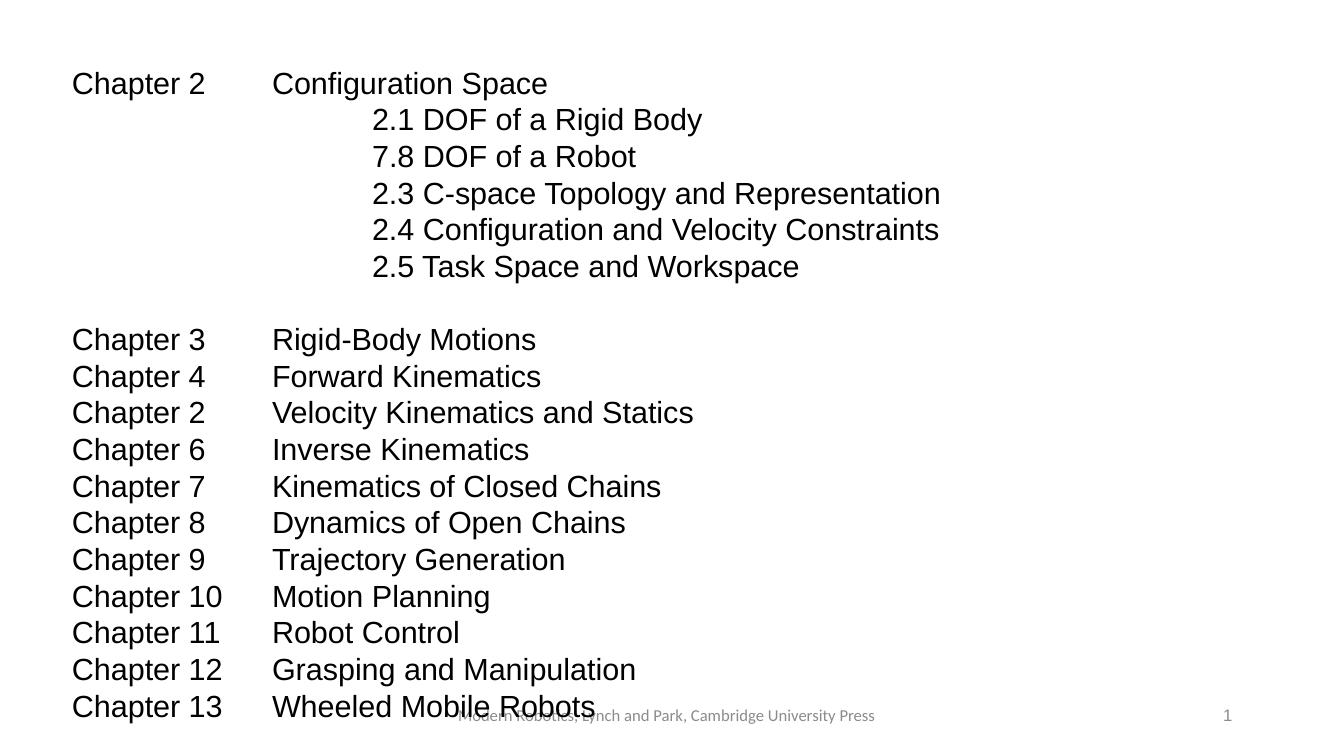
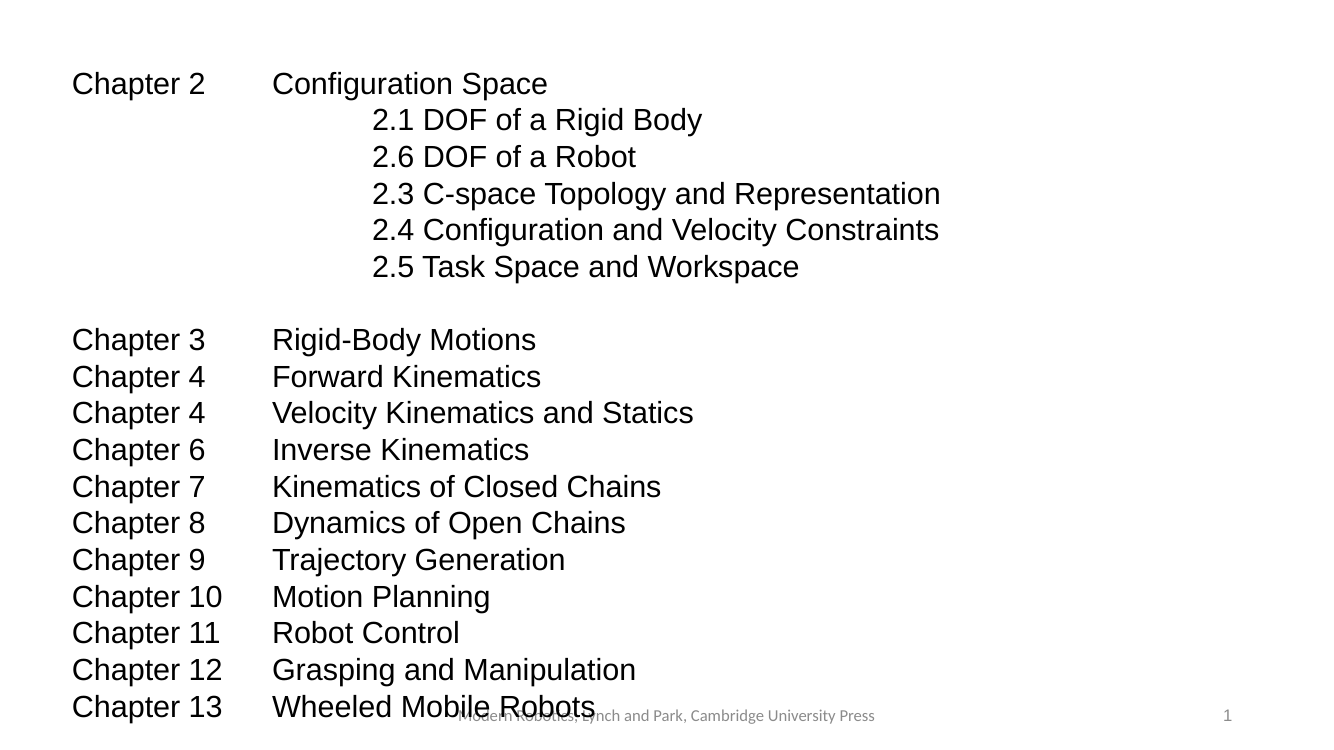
7.8: 7.8 -> 2.6
2 at (197, 414): 2 -> 4
